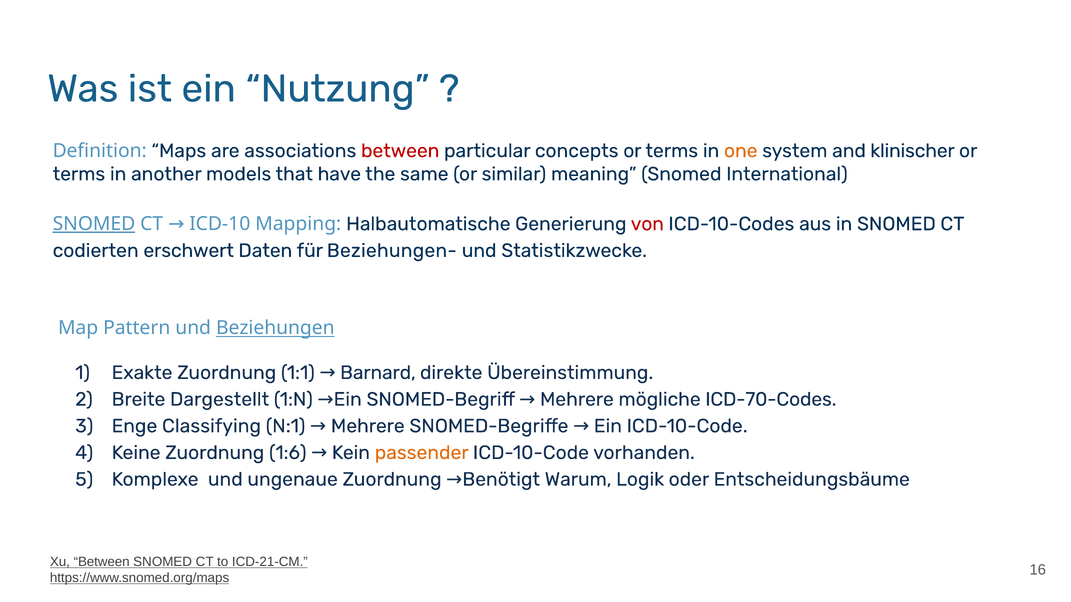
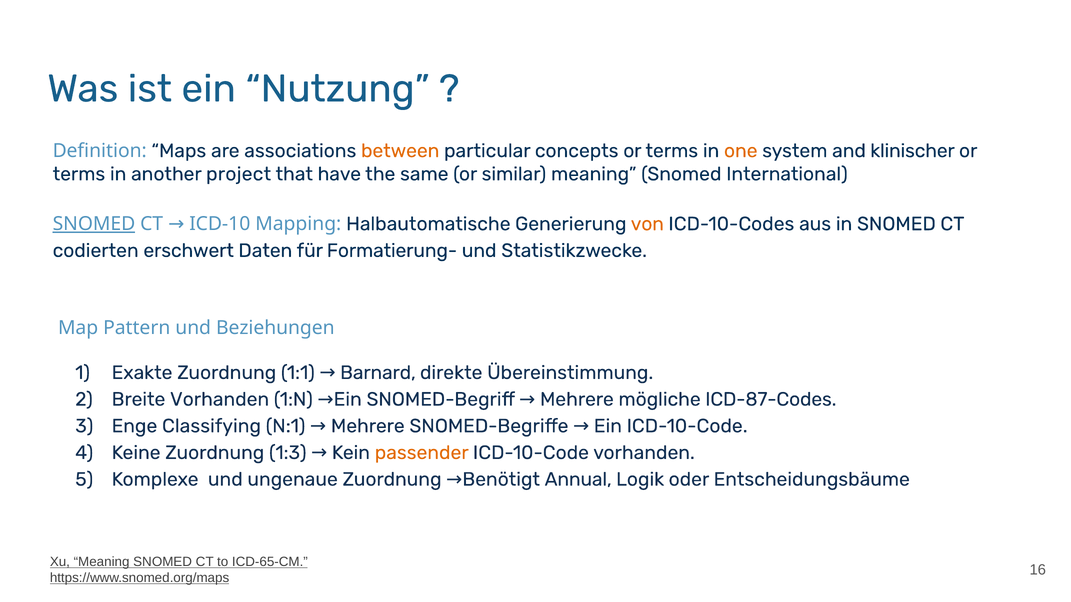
between at (400, 151) colour: red -> orange
models: models -> project
von colour: red -> orange
Beziehungen-: Beziehungen- -> Formatierung-
Beziehungen underline: present -> none
Breite Dargestellt: Dargestellt -> Vorhanden
ICD-70-Codes: ICD-70-Codes -> ICD-87-Codes
1:6: 1:6 -> 1:3
Warum: Warum -> Annual
Xu Between: Between -> Meaning
ICD-21-CM: ICD-21-CM -> ICD-65-CM
